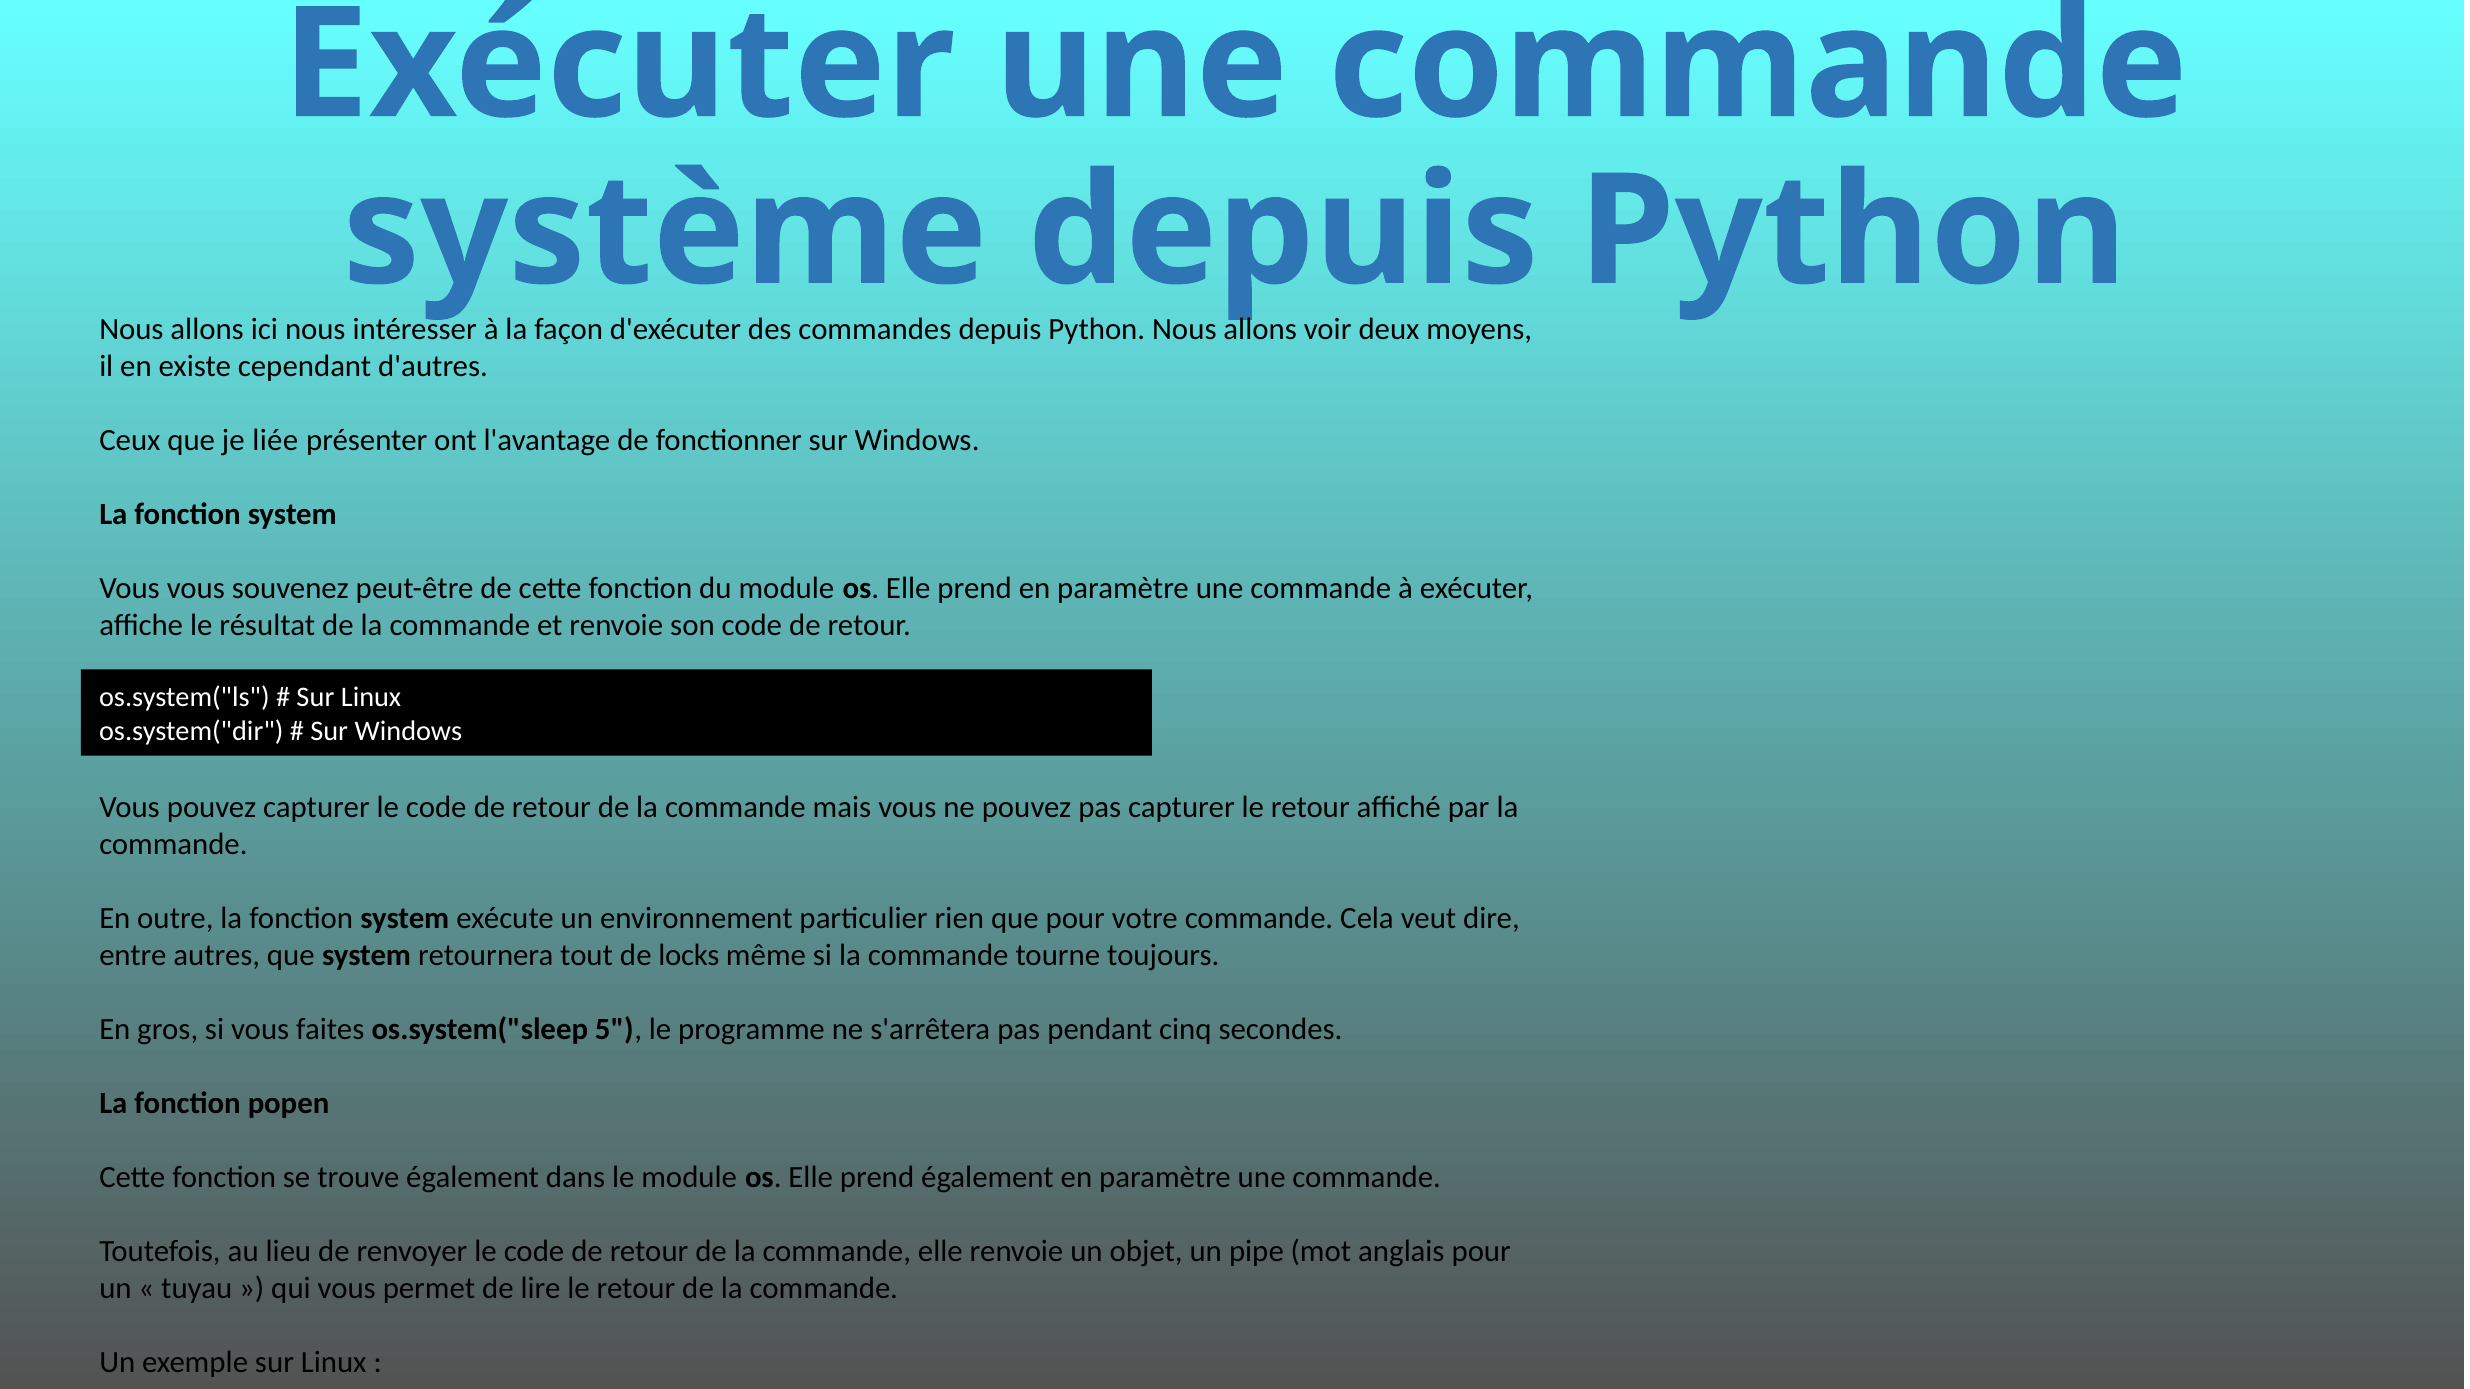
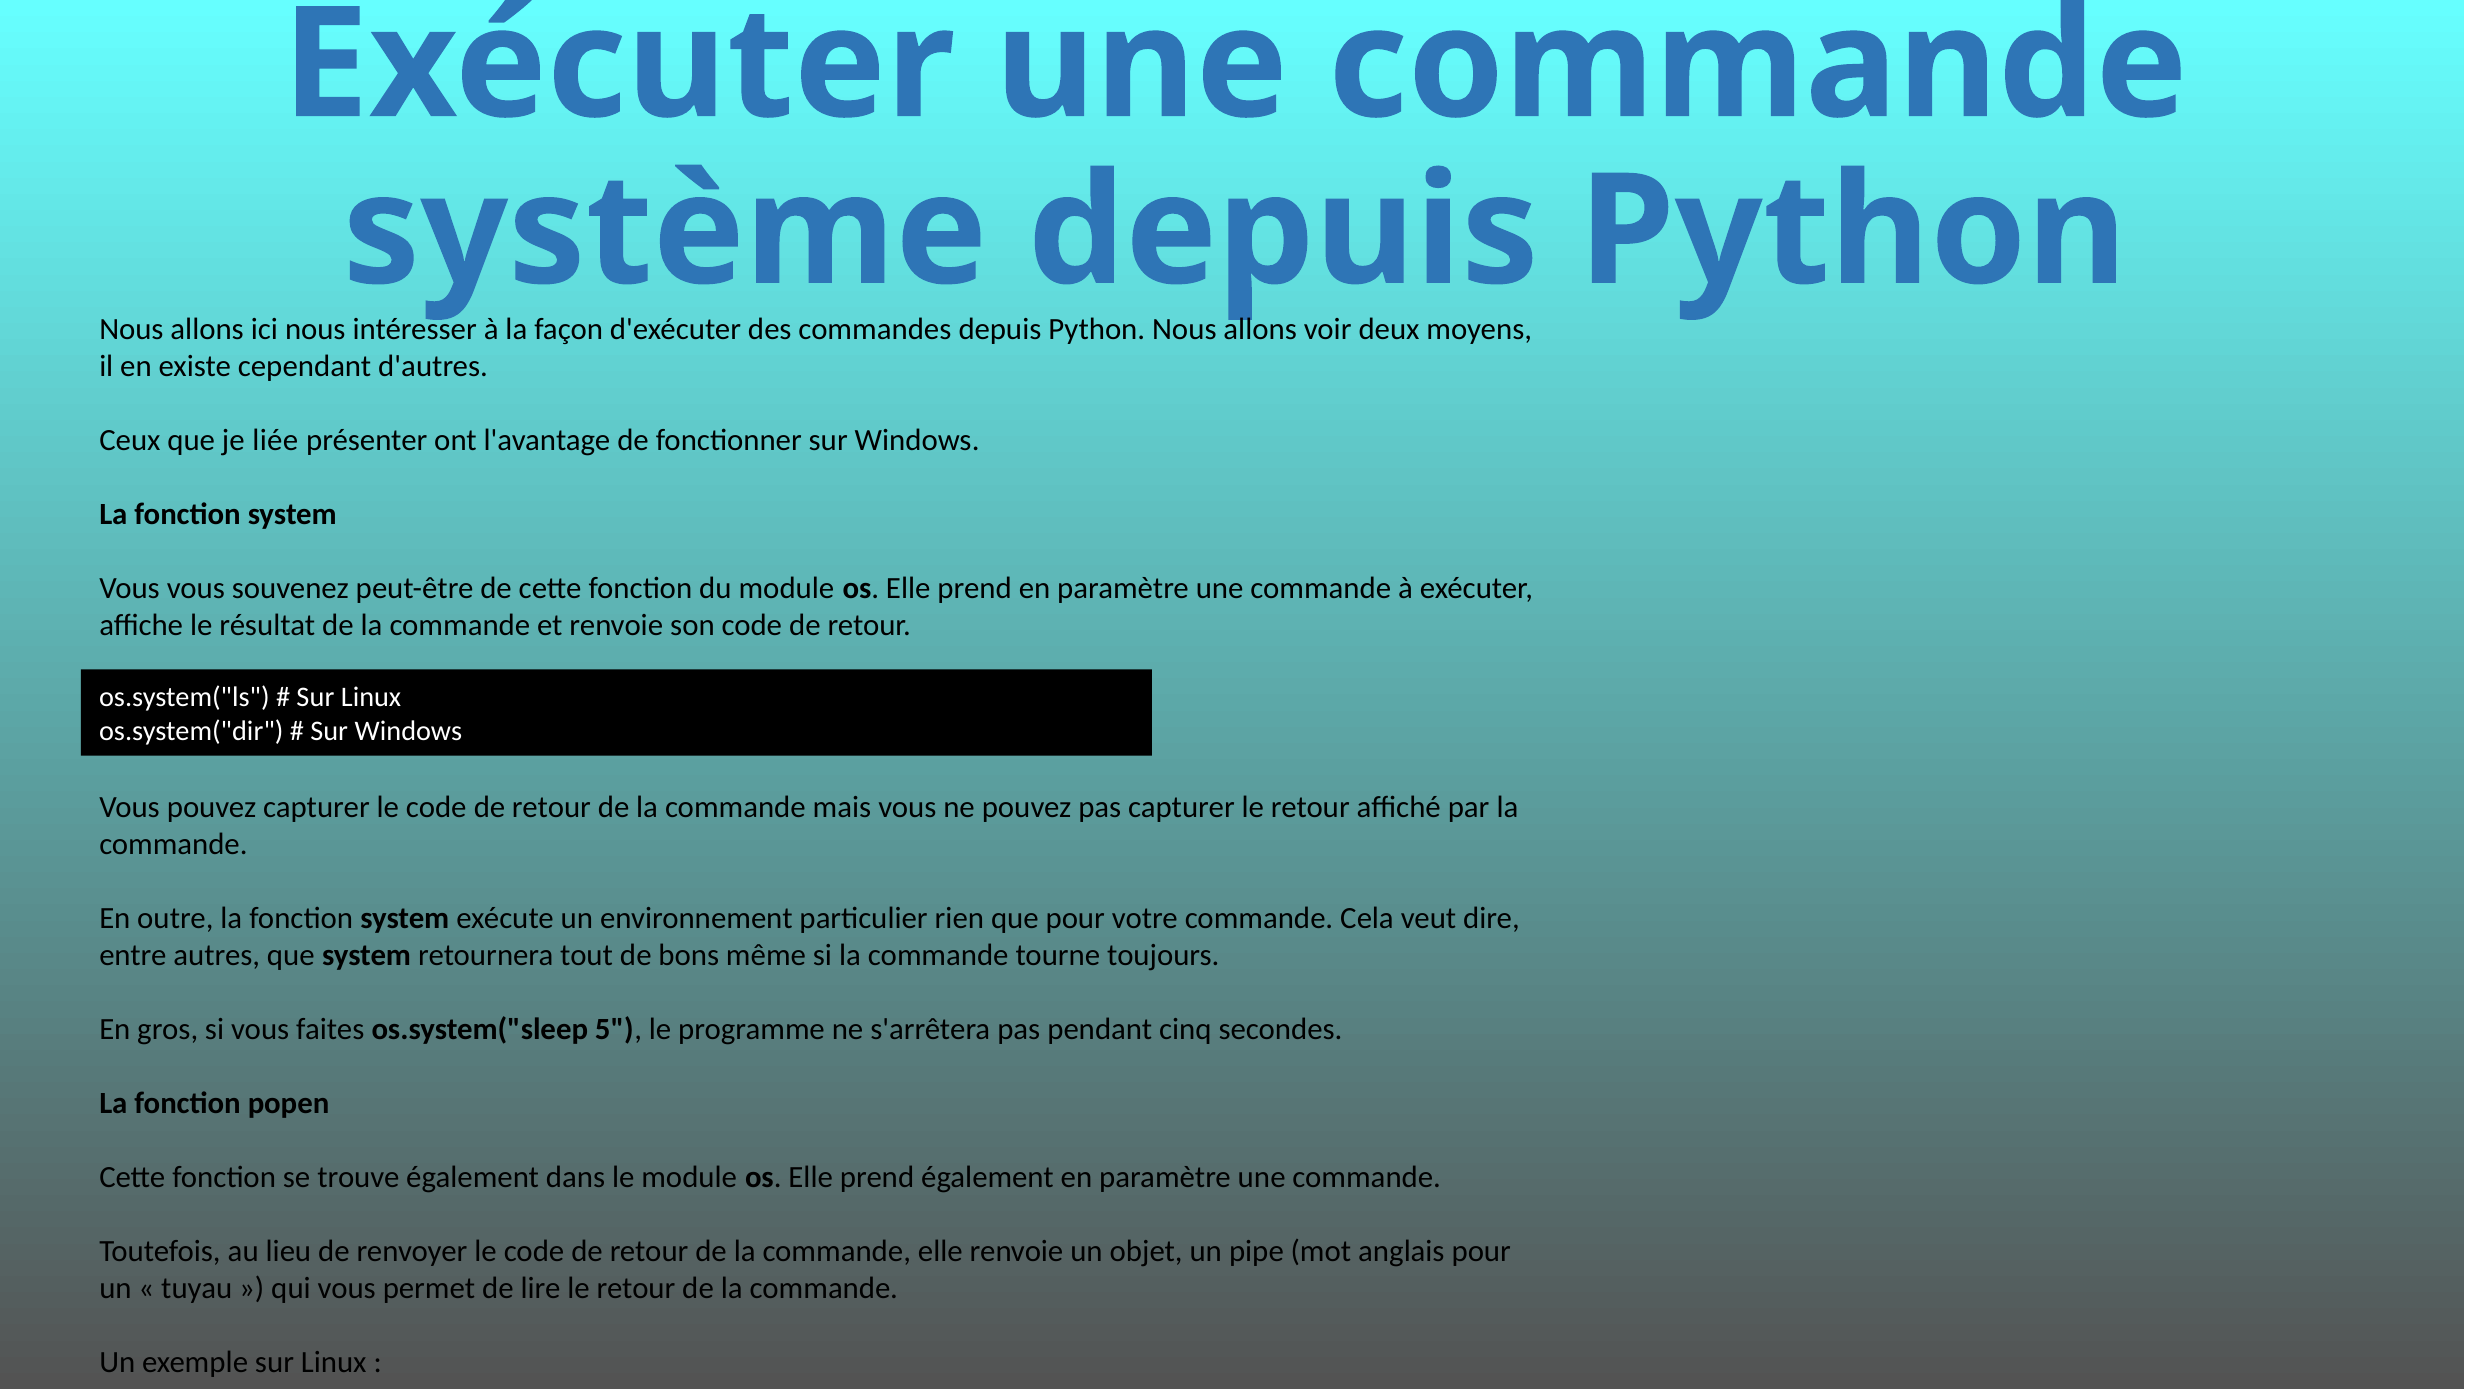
locks: locks -> bons
